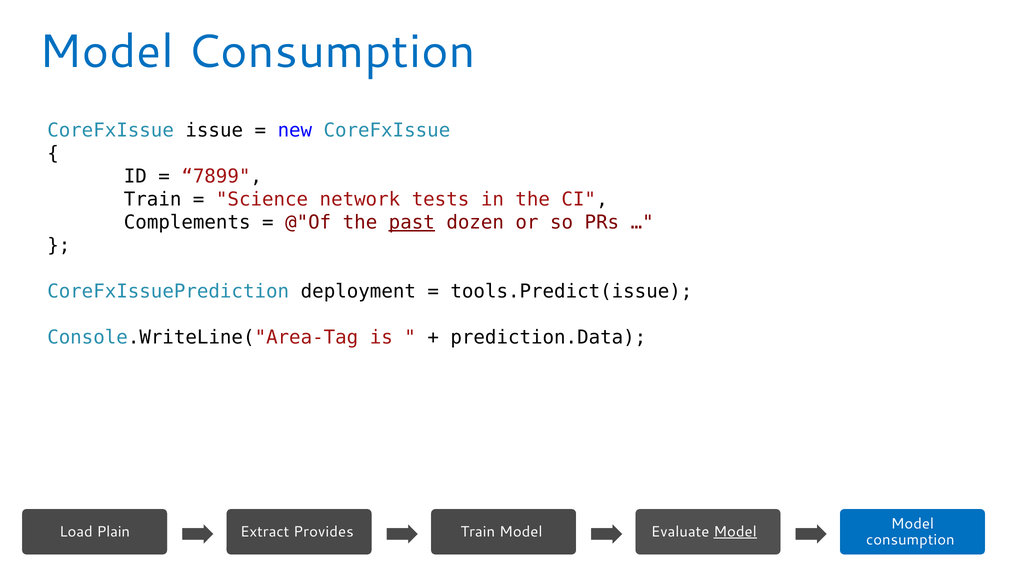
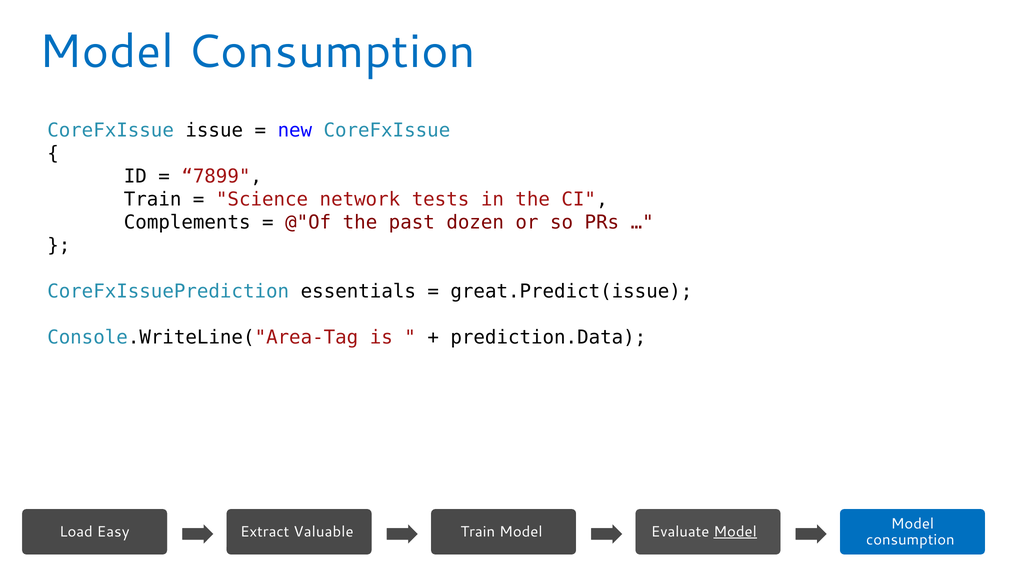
past underline: present -> none
deployment: deployment -> essentials
tools.Predict(issue: tools.Predict(issue -> great.Predict(issue
Plain: Plain -> Easy
Provides: Provides -> Valuable
